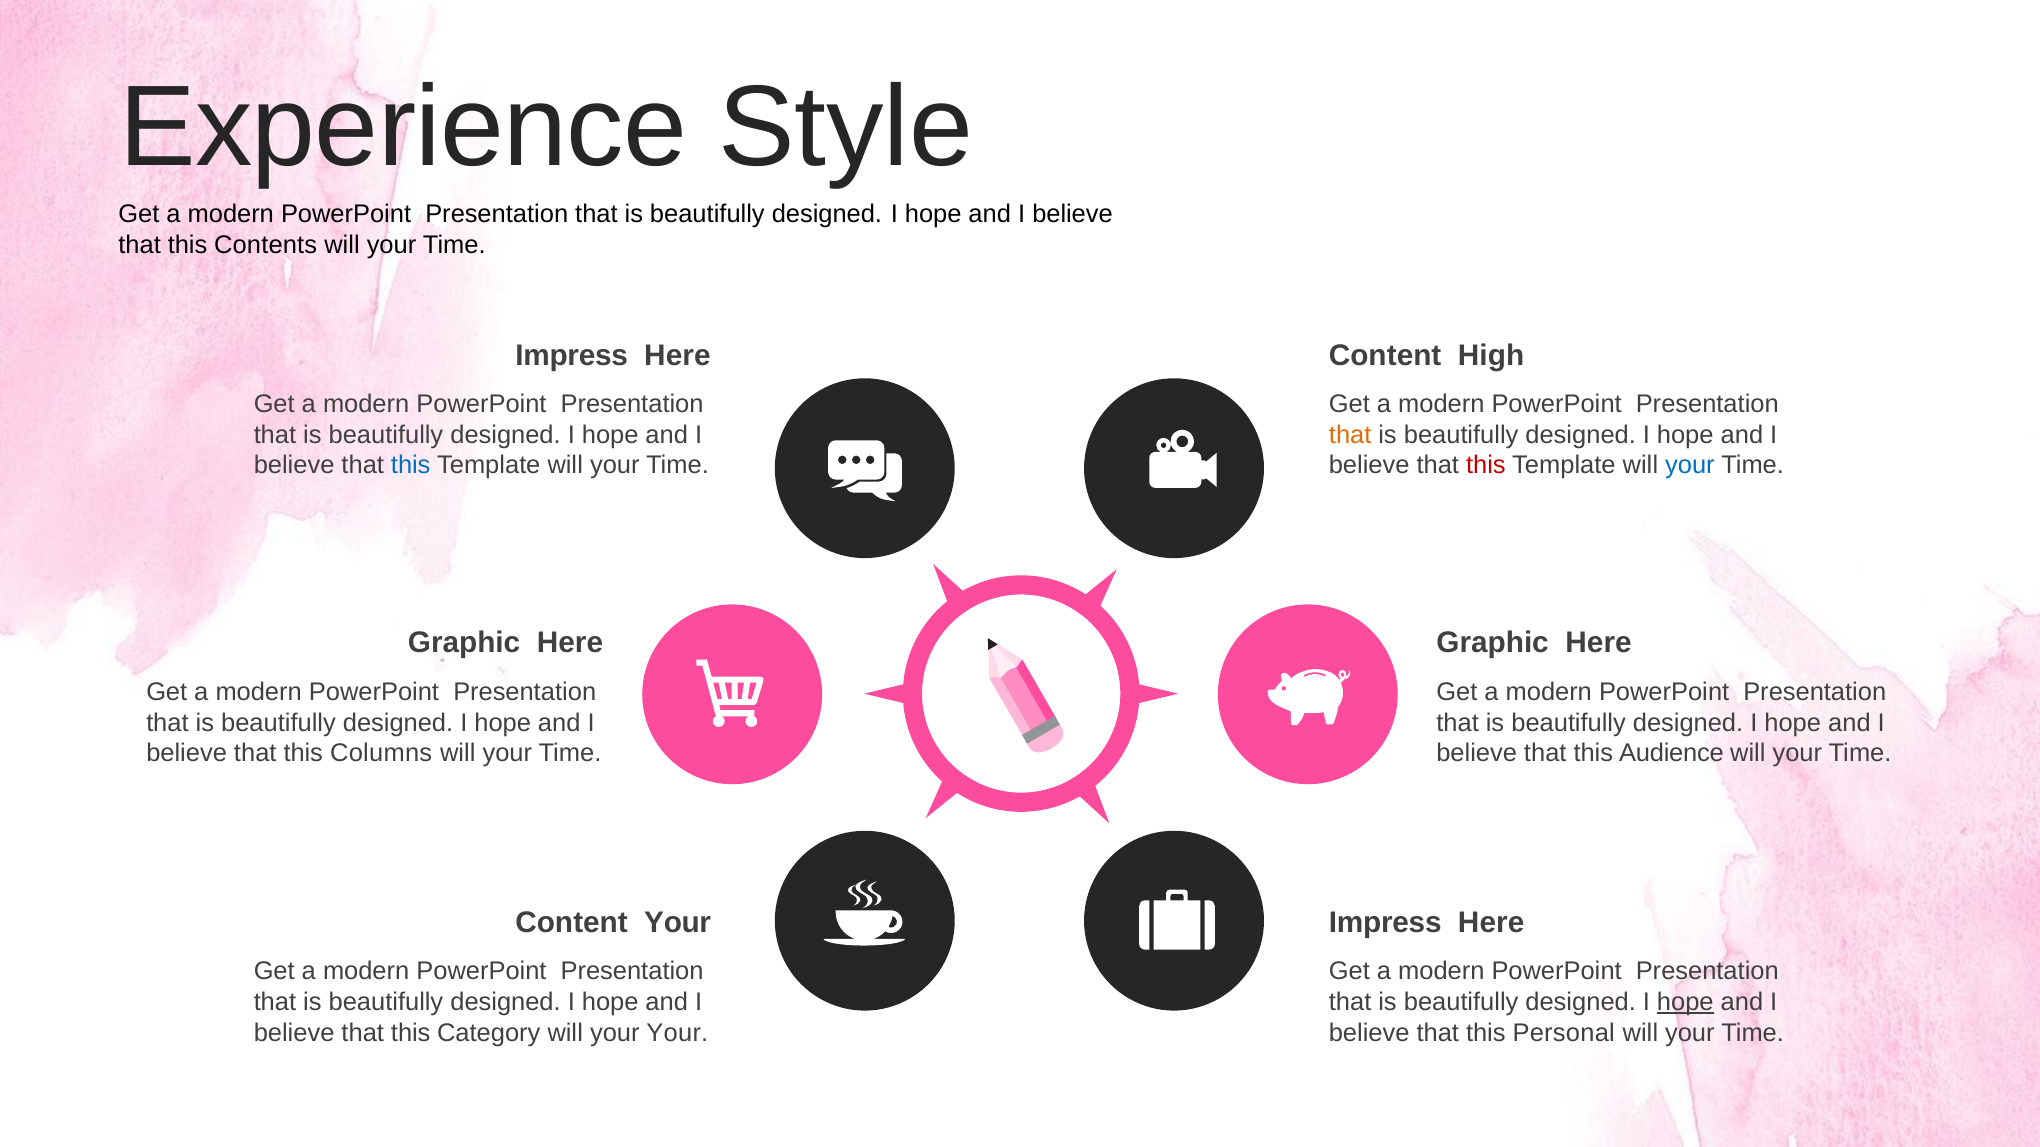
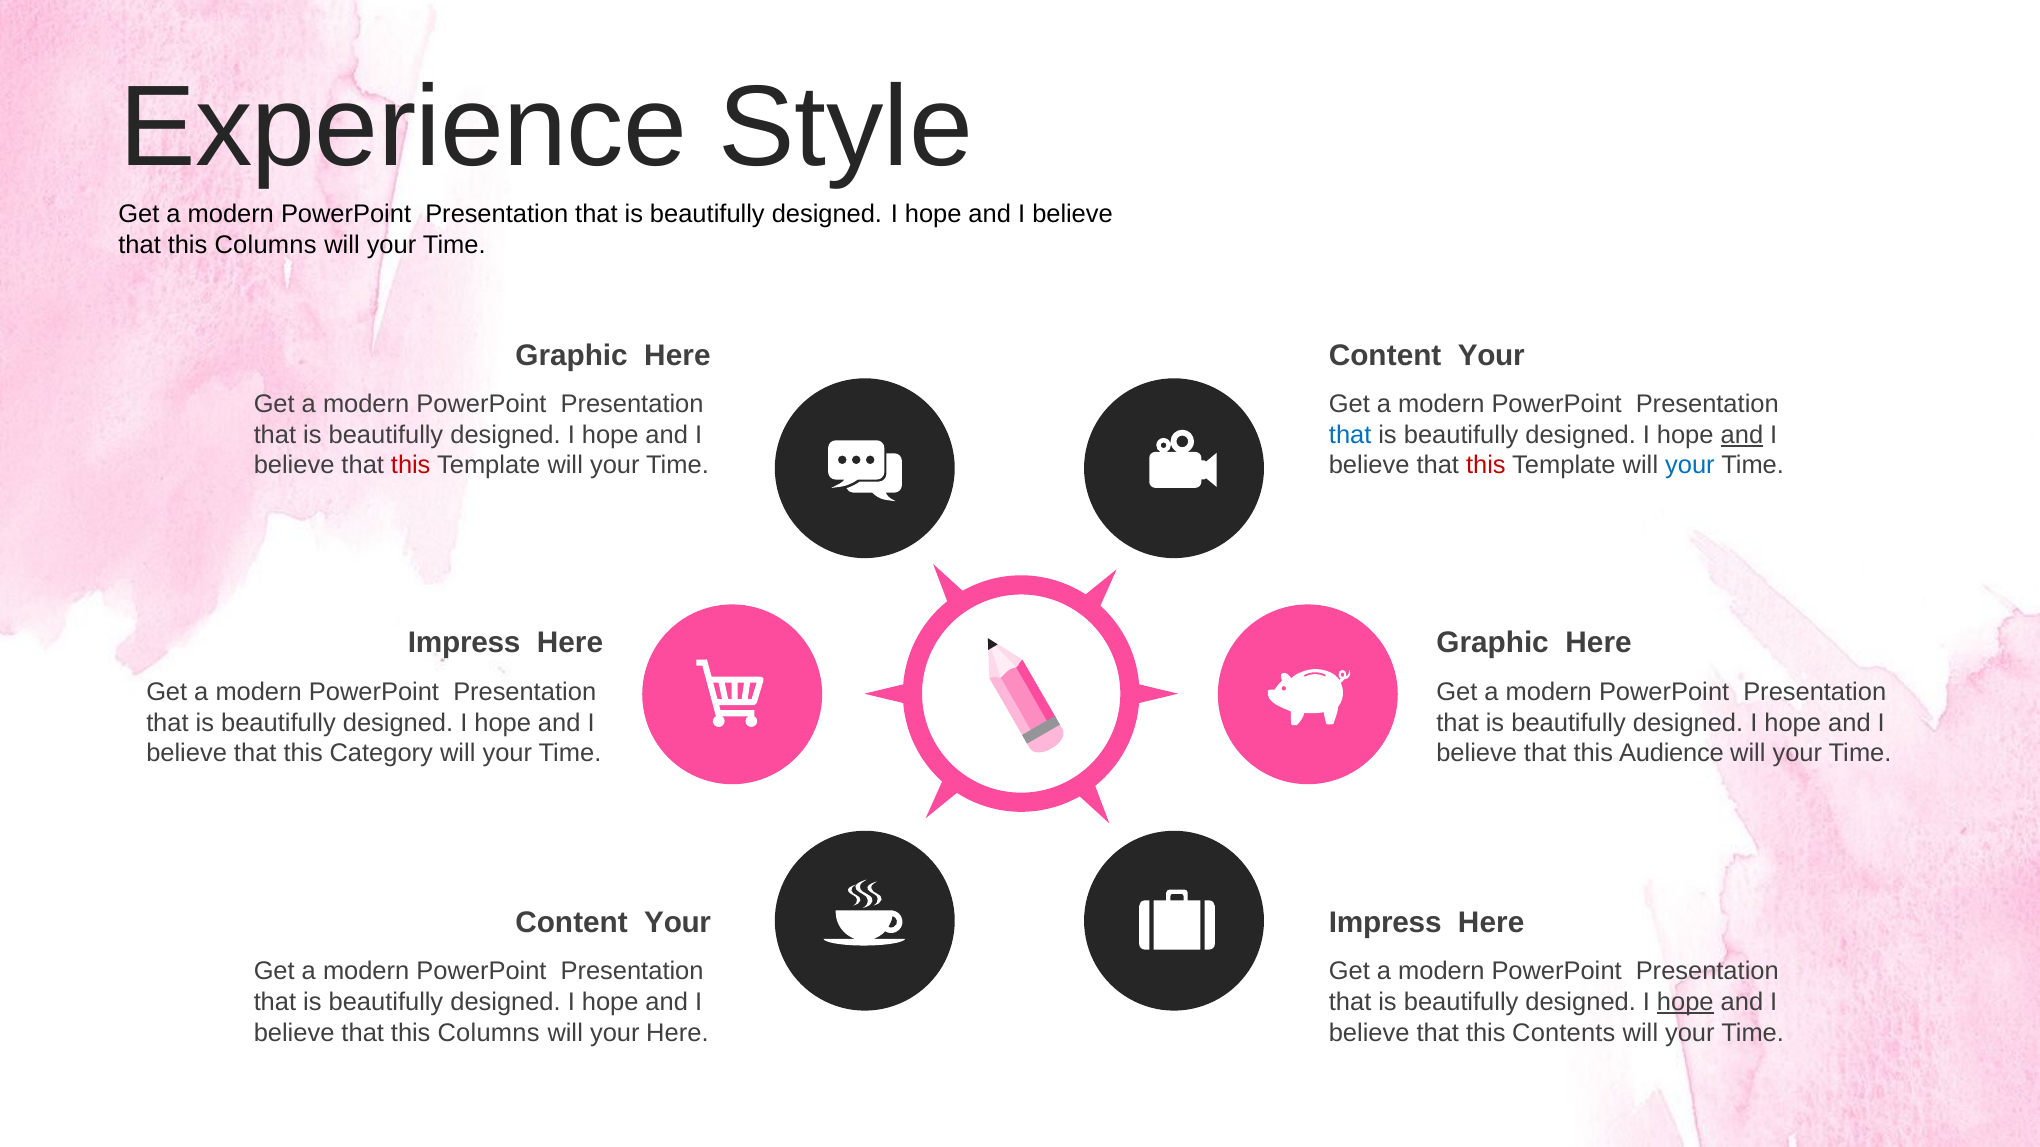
Contents at (266, 245): Contents -> Columns
Impress at (572, 355): Impress -> Graphic
High at (1491, 355): High -> Your
that at (1350, 435) colour: orange -> blue
and at (1742, 435) underline: none -> present
this at (411, 466) colour: blue -> red
Graphic at (464, 643): Graphic -> Impress
Columns: Columns -> Category
Category at (489, 1033): Category -> Columns
your Your: Your -> Here
Personal: Personal -> Contents
